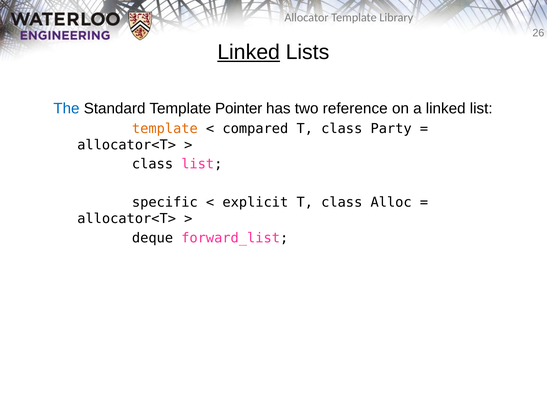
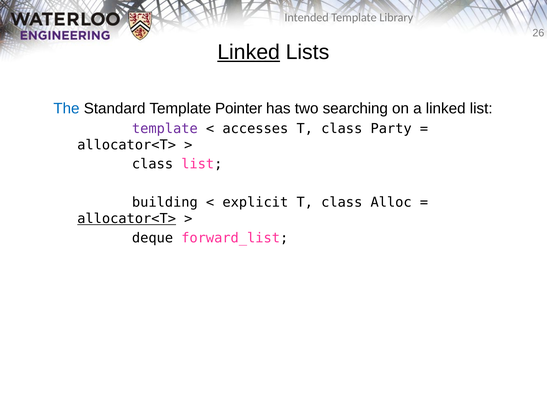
Allocator: Allocator -> Intended
reference: reference -> searching
template at (165, 129) colour: orange -> purple
compared: compared -> accesses
specific: specific -> building
allocator<T> at (127, 219) underline: none -> present
